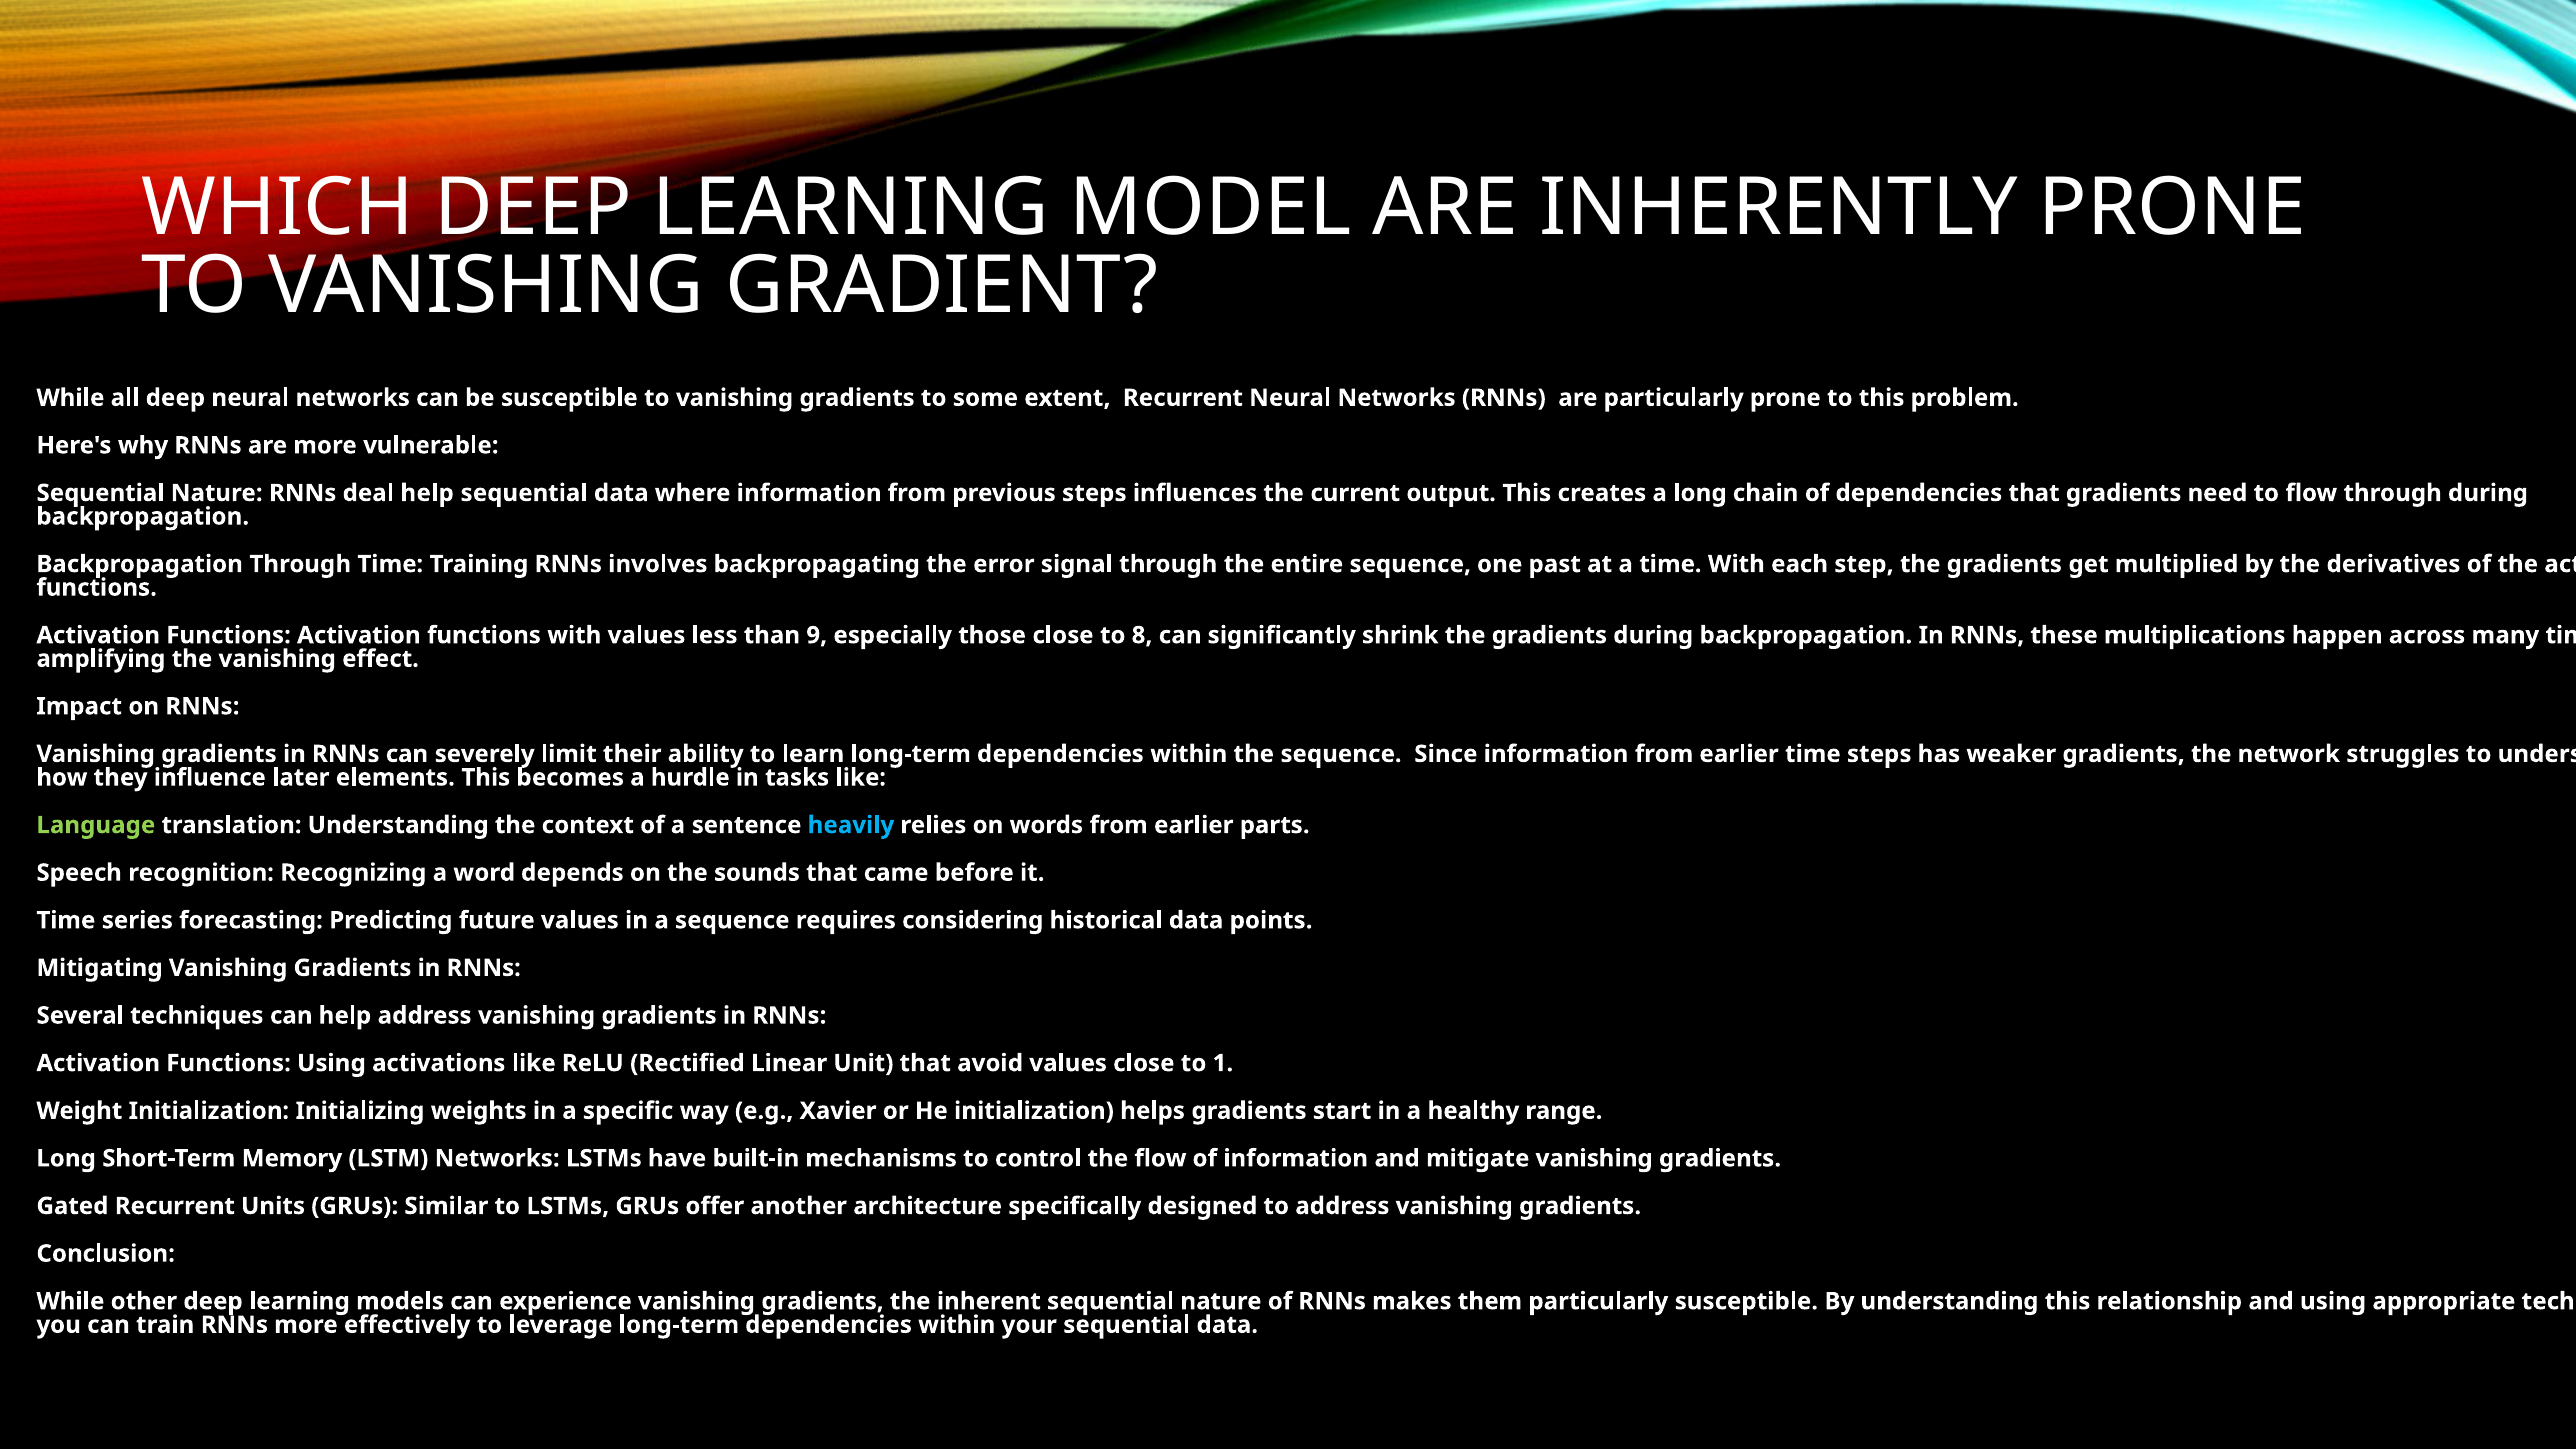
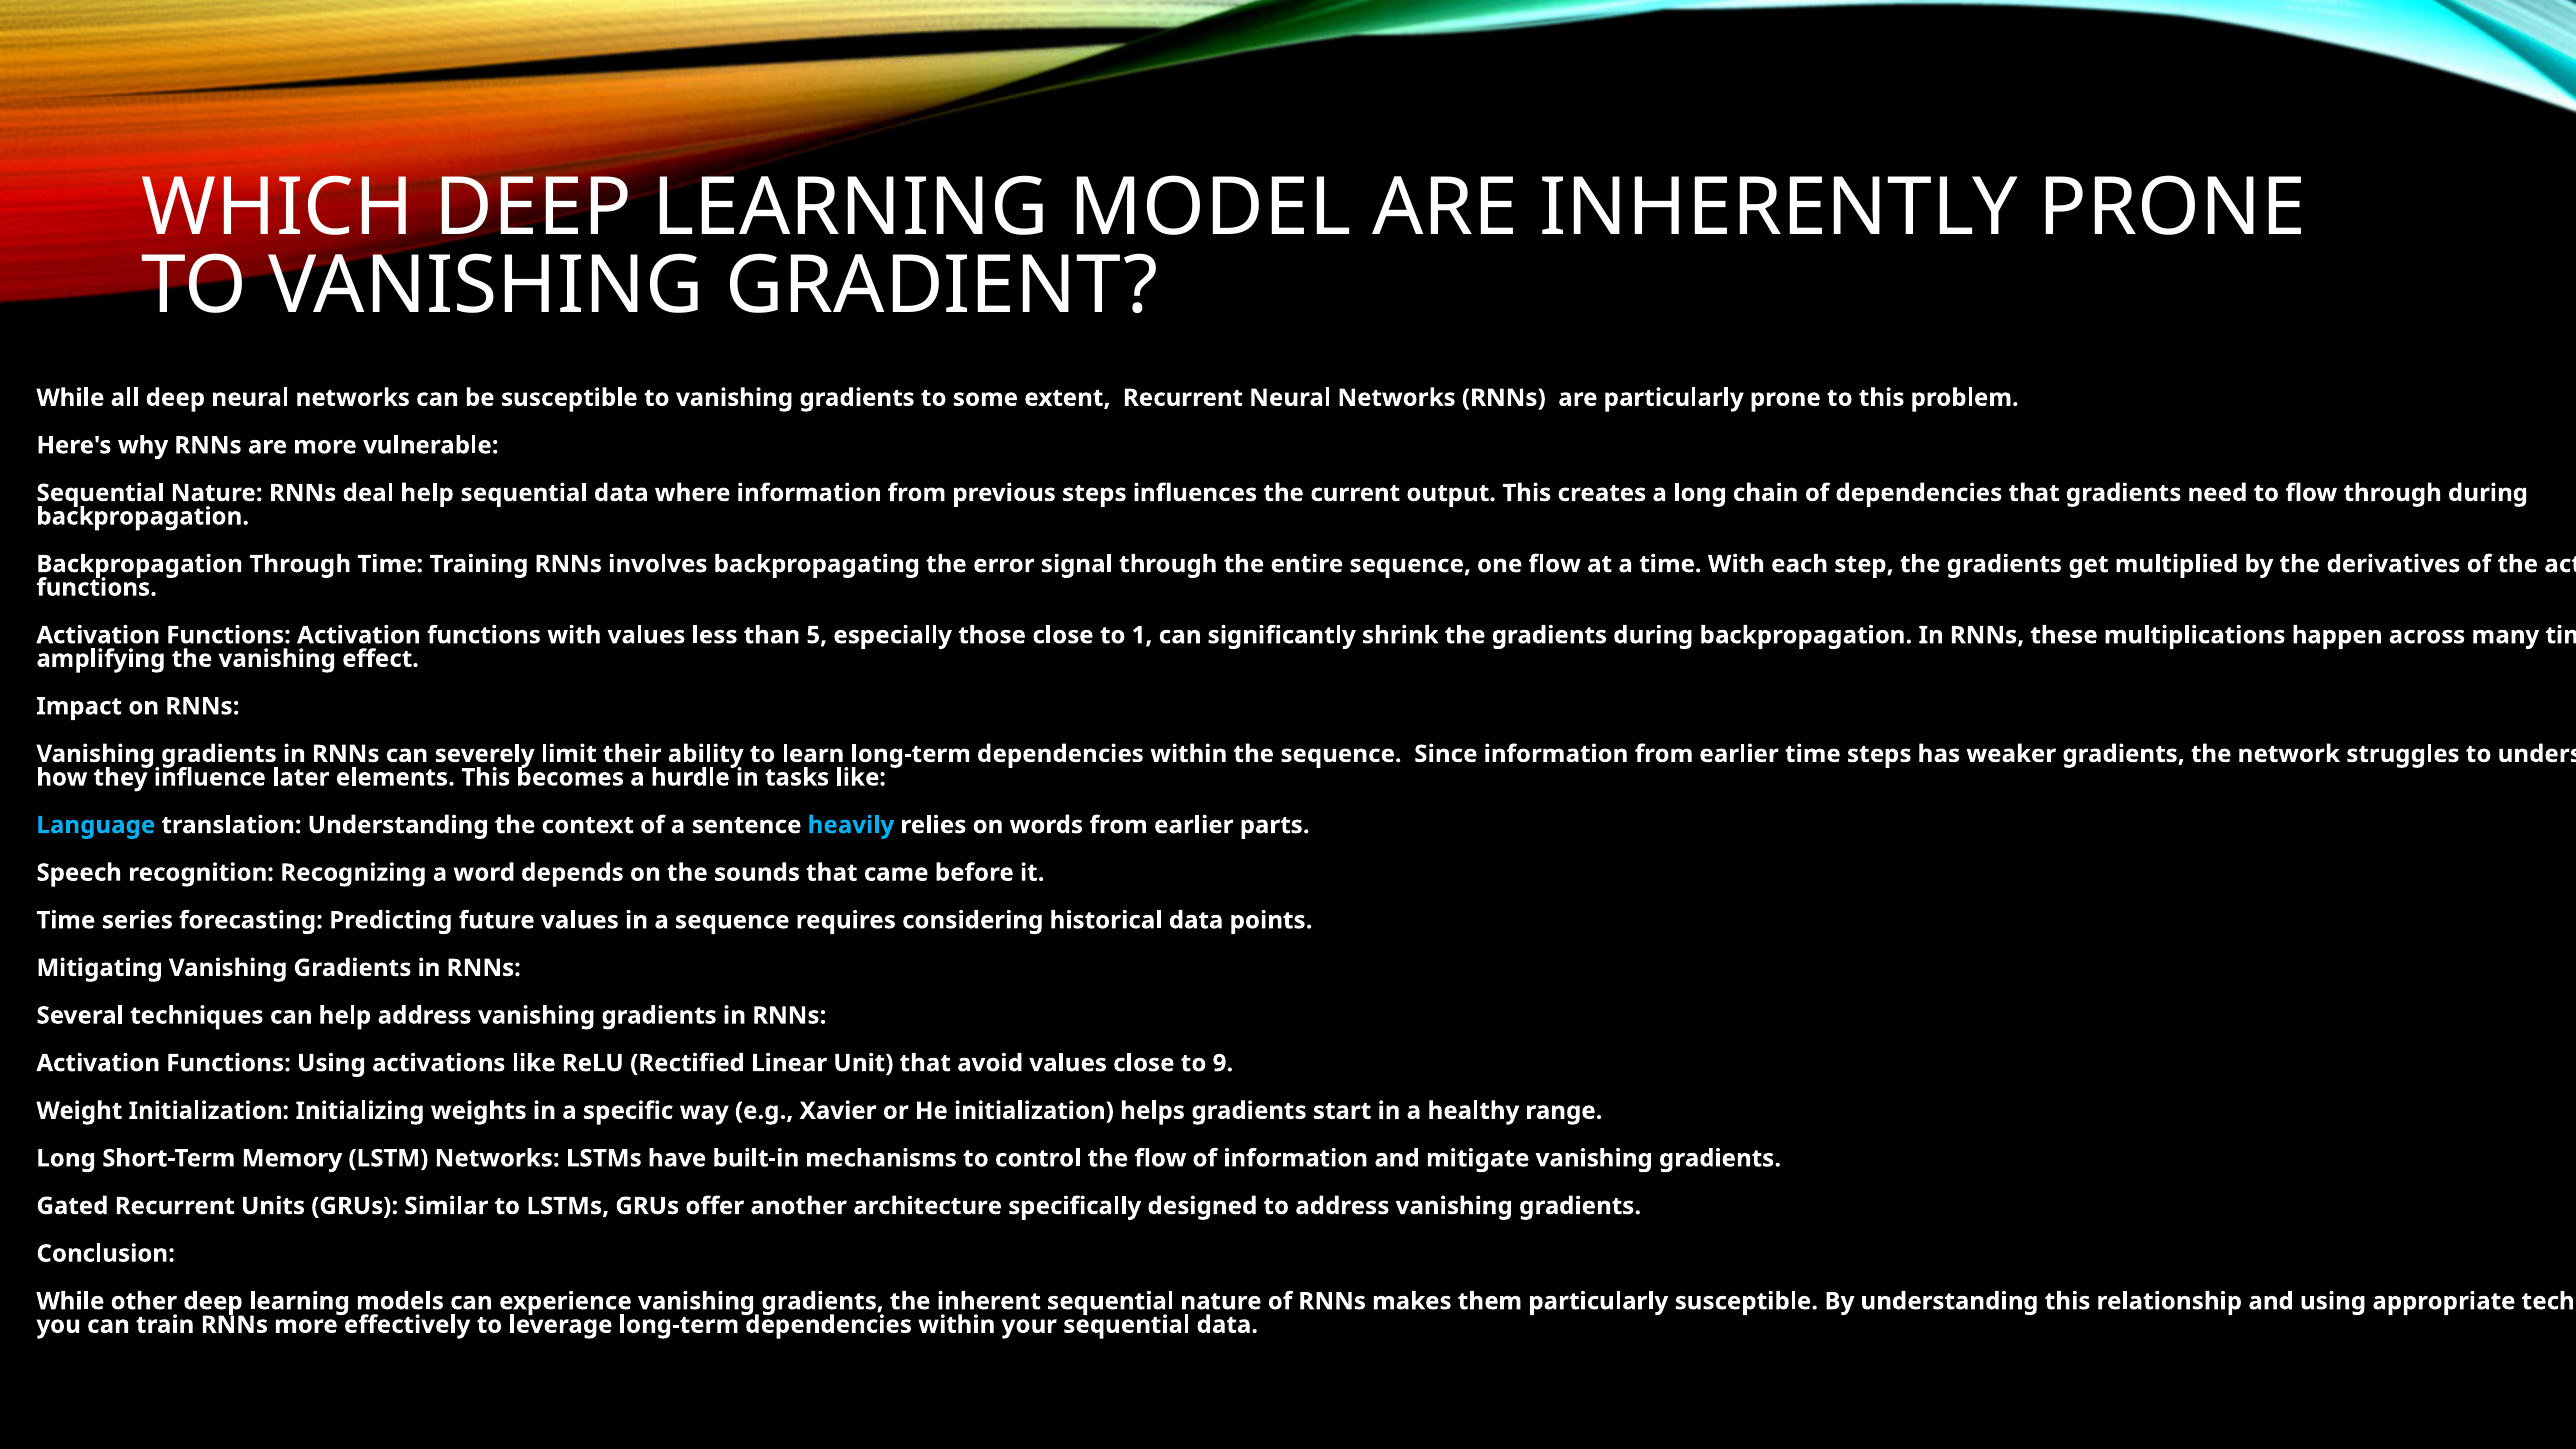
one past: past -> flow
9: 9 -> 5
8: 8 -> 1
Language colour: light green -> light blue
1: 1 -> 9
